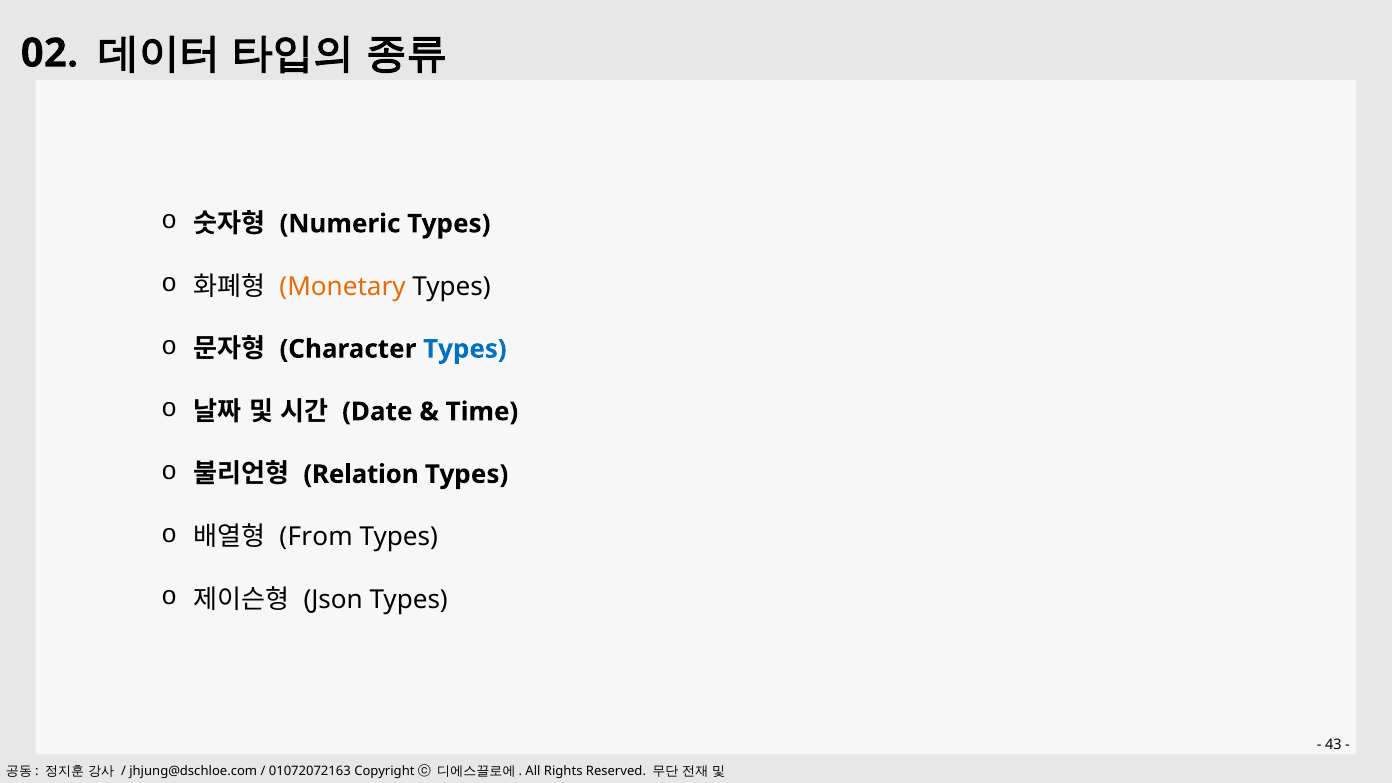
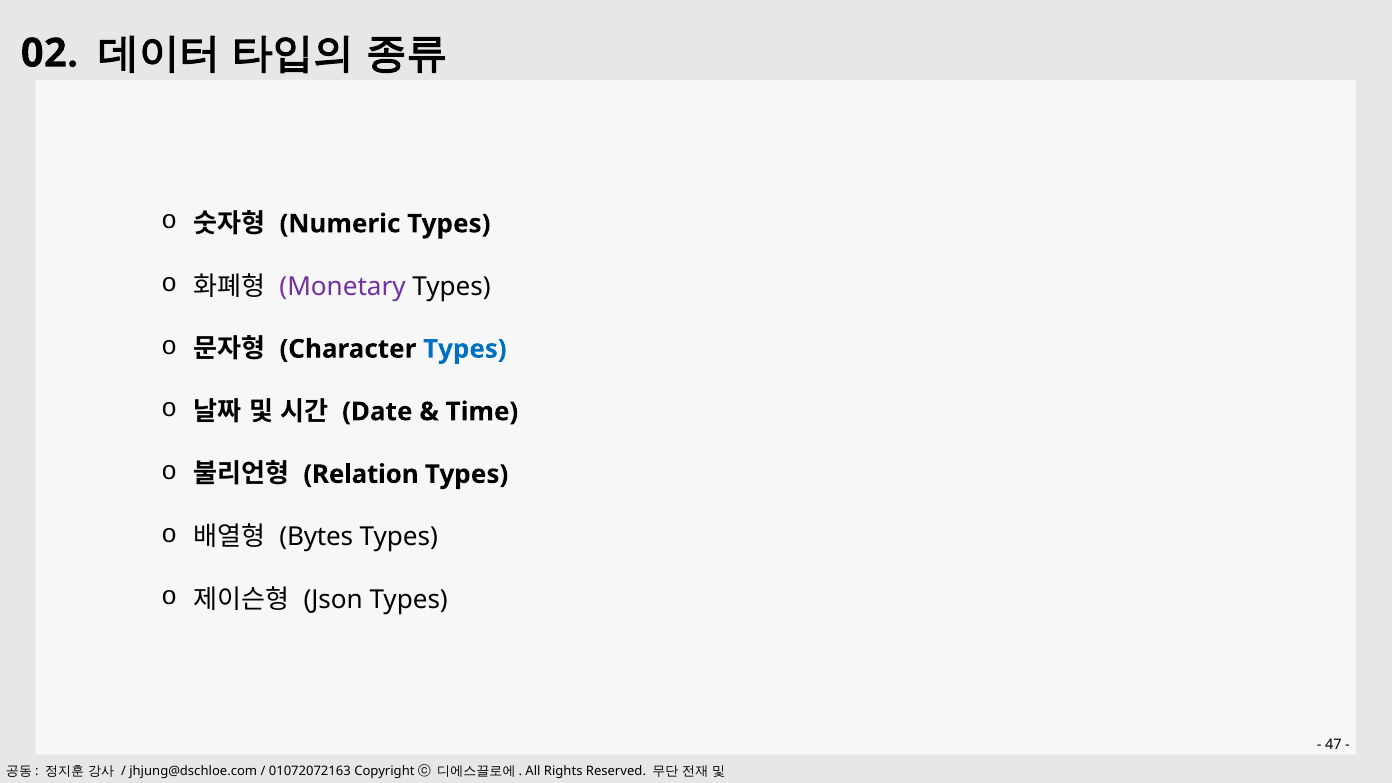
Monetary colour: orange -> purple
From: From -> Bytes
43: 43 -> 47
